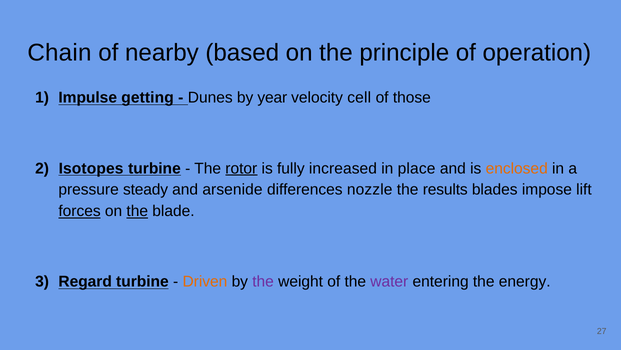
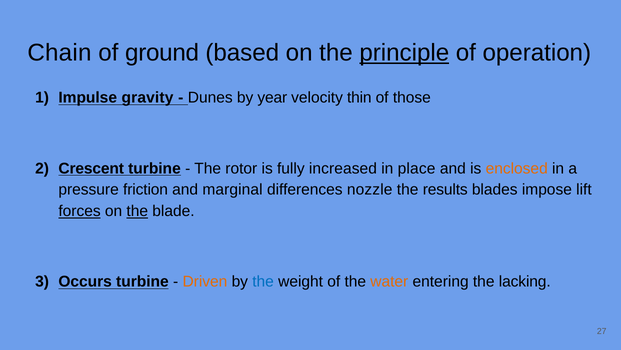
nearby: nearby -> ground
principle underline: none -> present
getting: getting -> gravity
cell: cell -> thin
Isotopes: Isotopes -> Crescent
rotor underline: present -> none
steady: steady -> friction
arsenide: arsenide -> marginal
Regard: Regard -> Occurs
the at (263, 281) colour: purple -> blue
water colour: purple -> orange
energy: energy -> lacking
